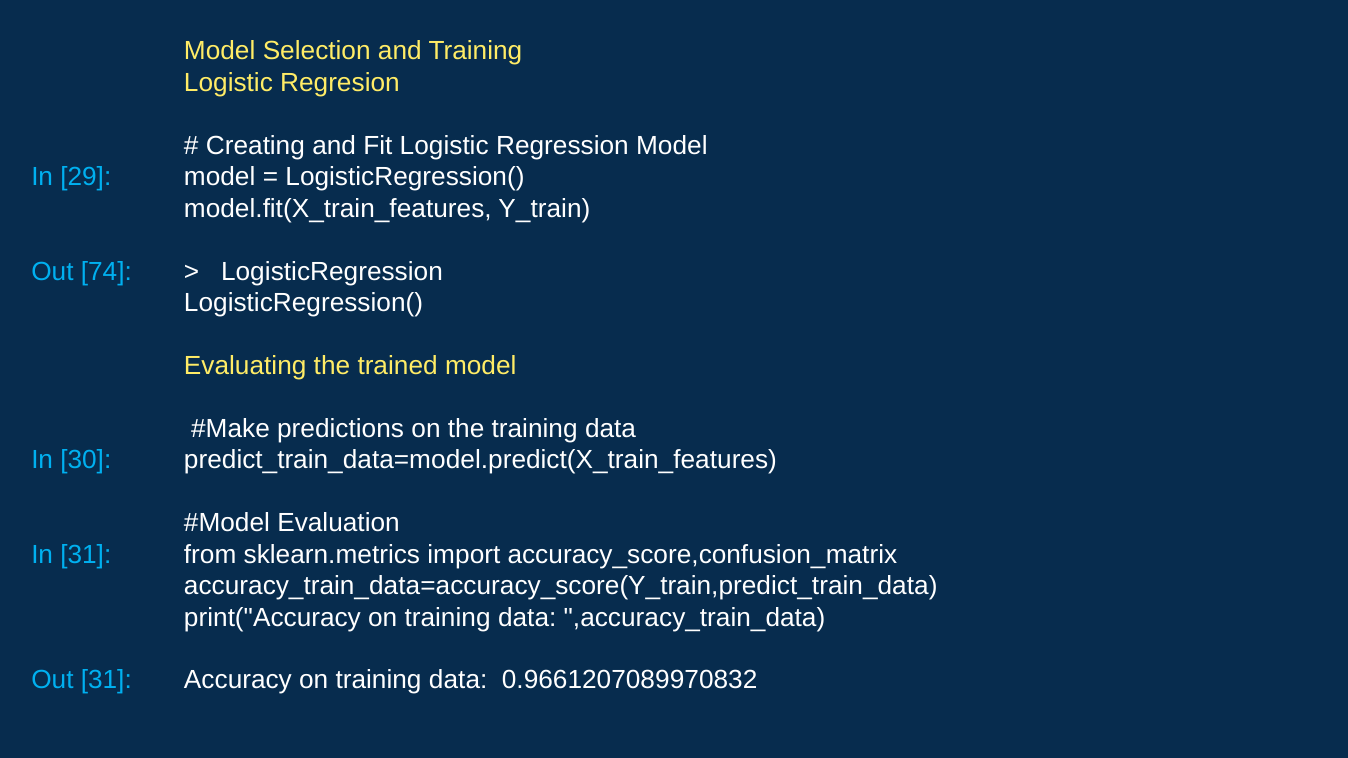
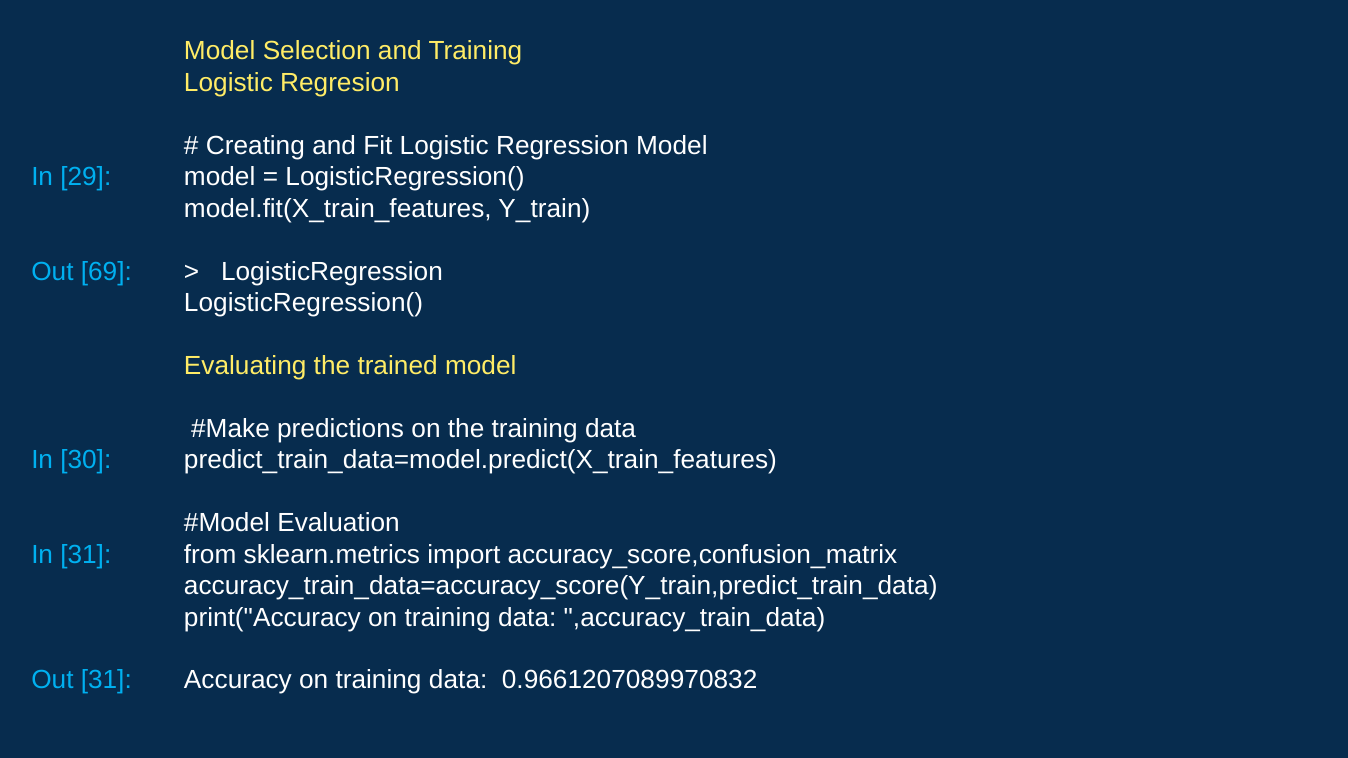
74: 74 -> 69
